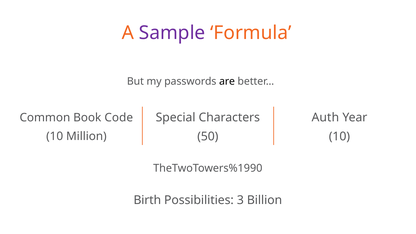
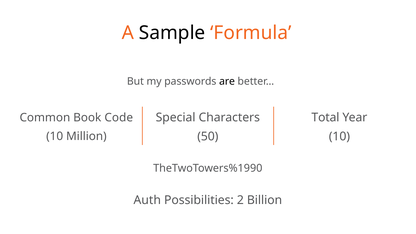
Sample colour: purple -> black
Auth: Auth -> Total
Birth: Birth -> Auth
3: 3 -> 2
